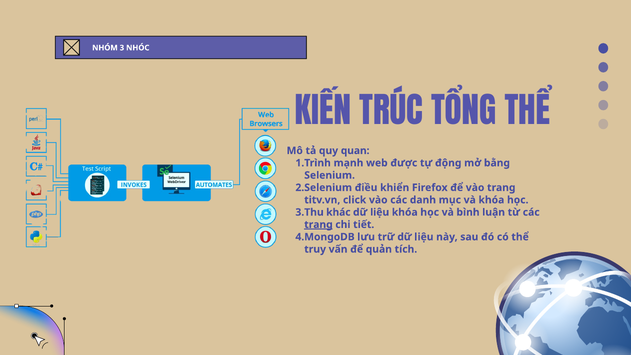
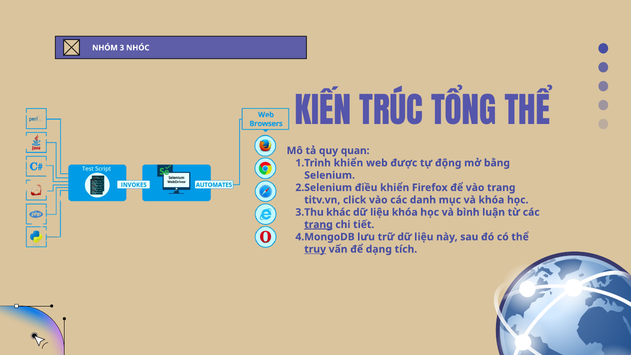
mạnh at (348, 163): mạnh -> khiển
truy underline: none -> present
quản: quản -> dạng
